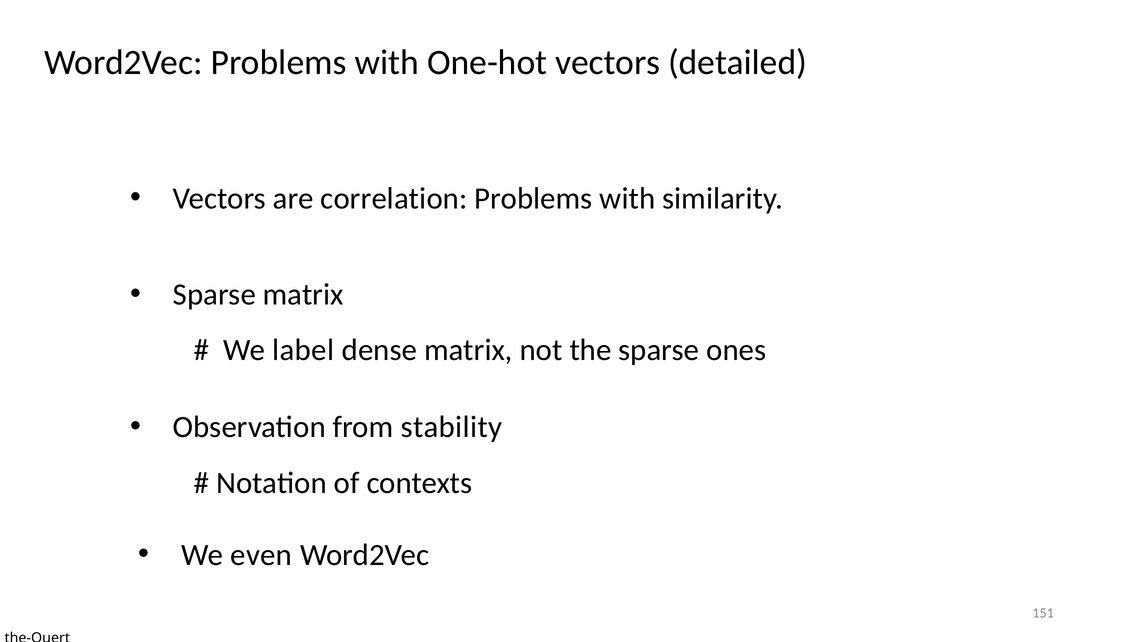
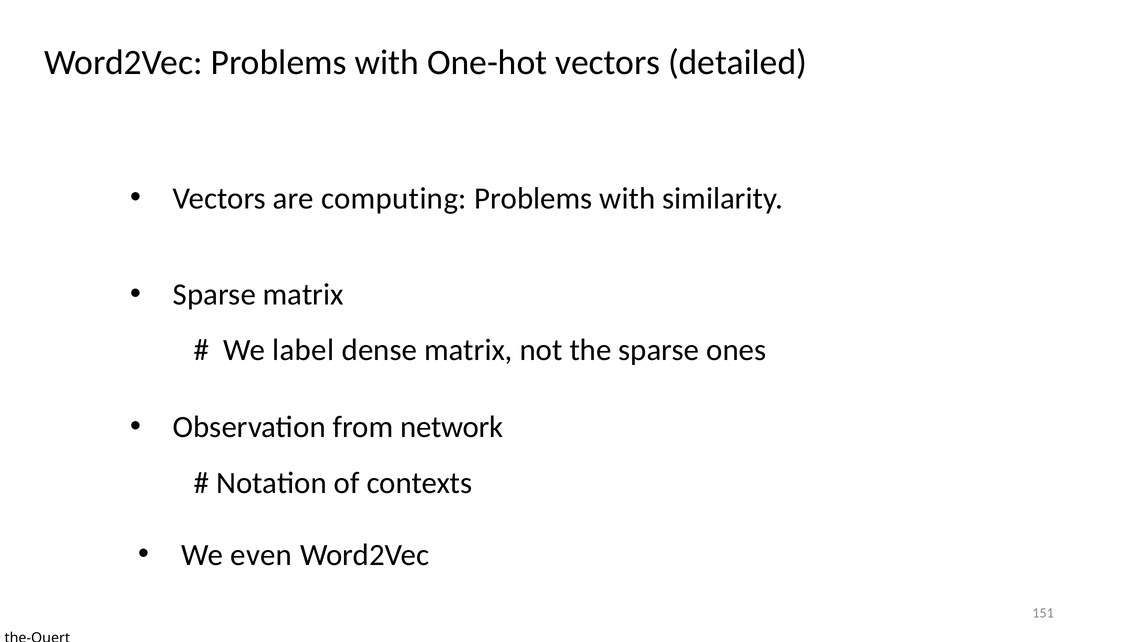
correlation: correlation -> computing
stability: stability -> network
